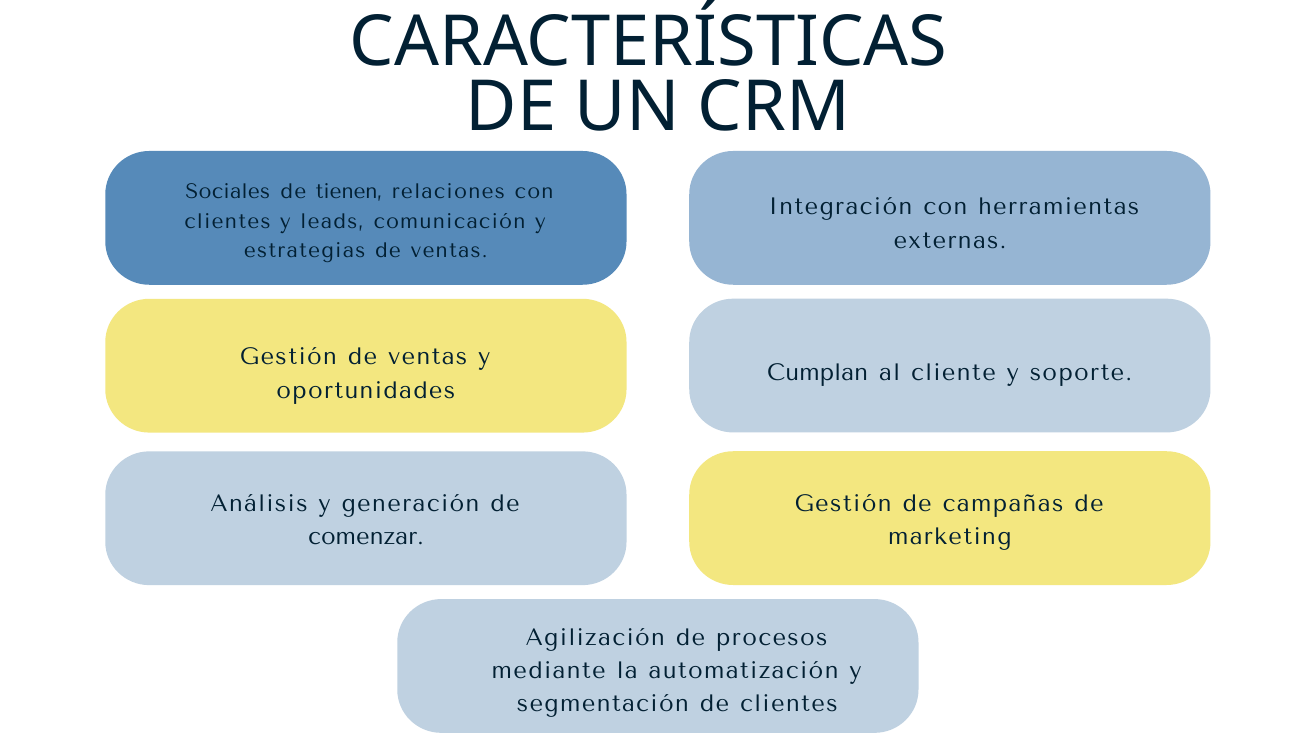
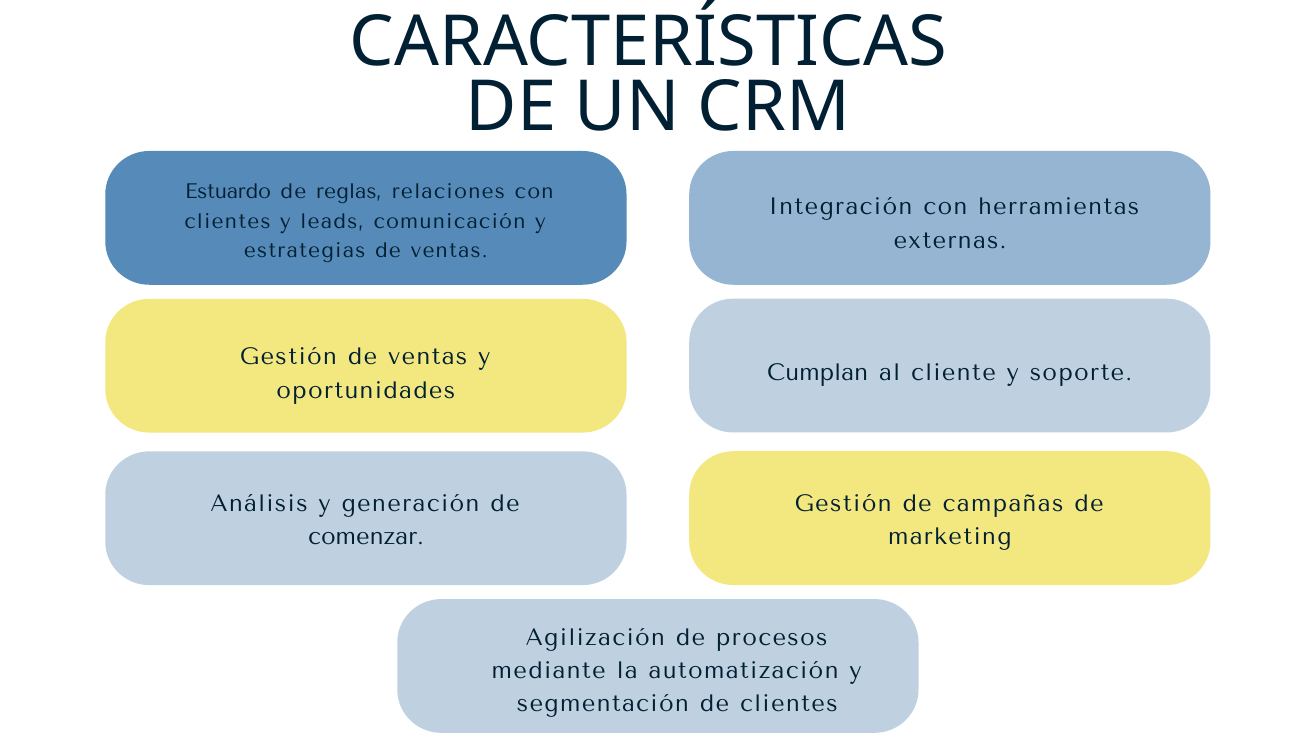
Sociales: Sociales -> Estuardo
tienen: tienen -> reglas
